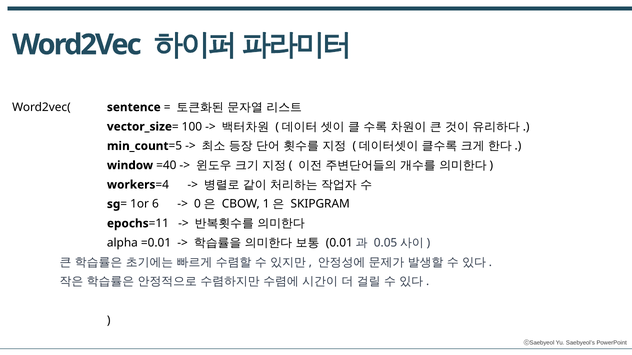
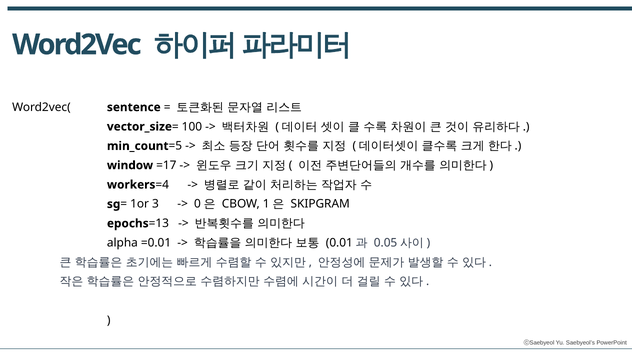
=40: =40 -> =17
1or 6: 6 -> 3
=11: =11 -> =13
